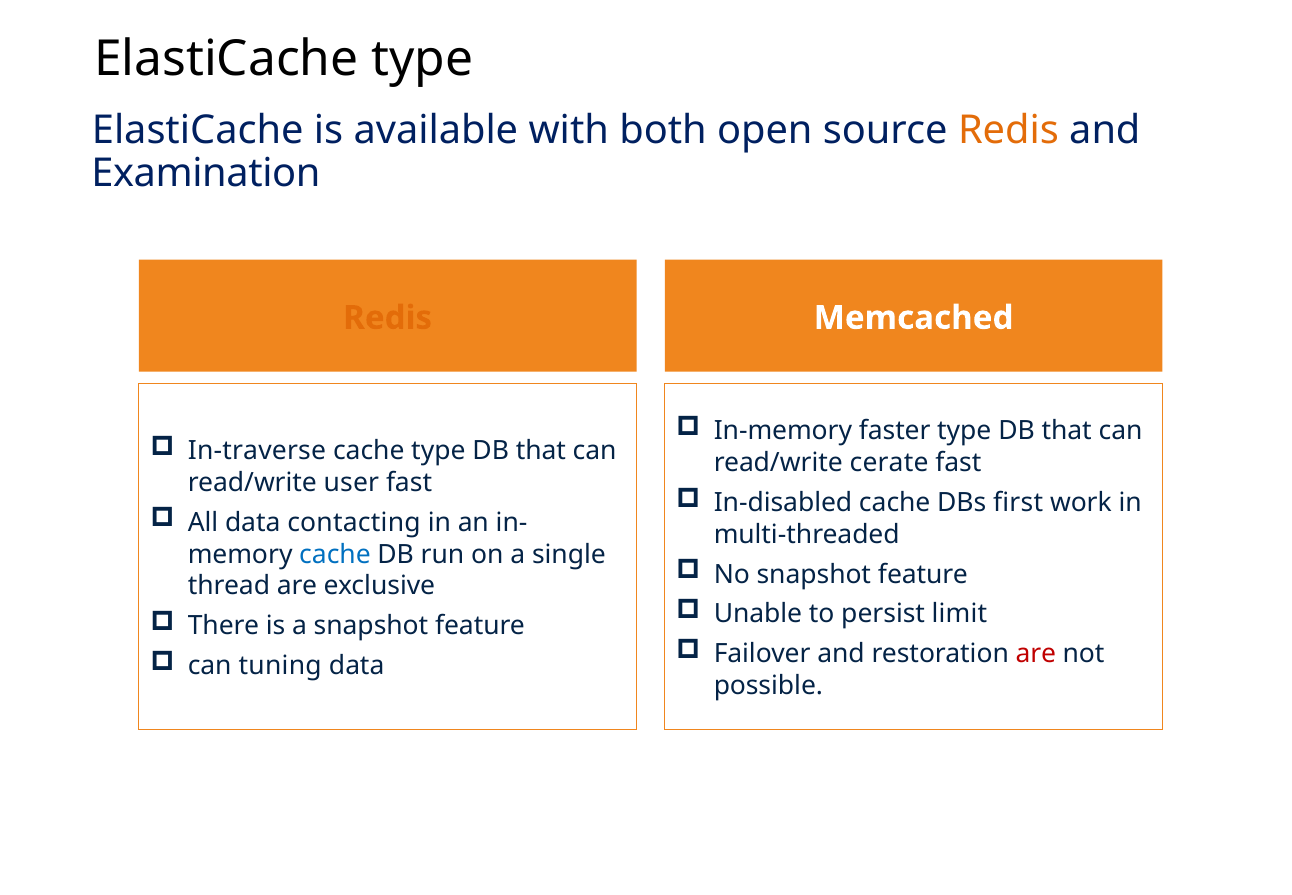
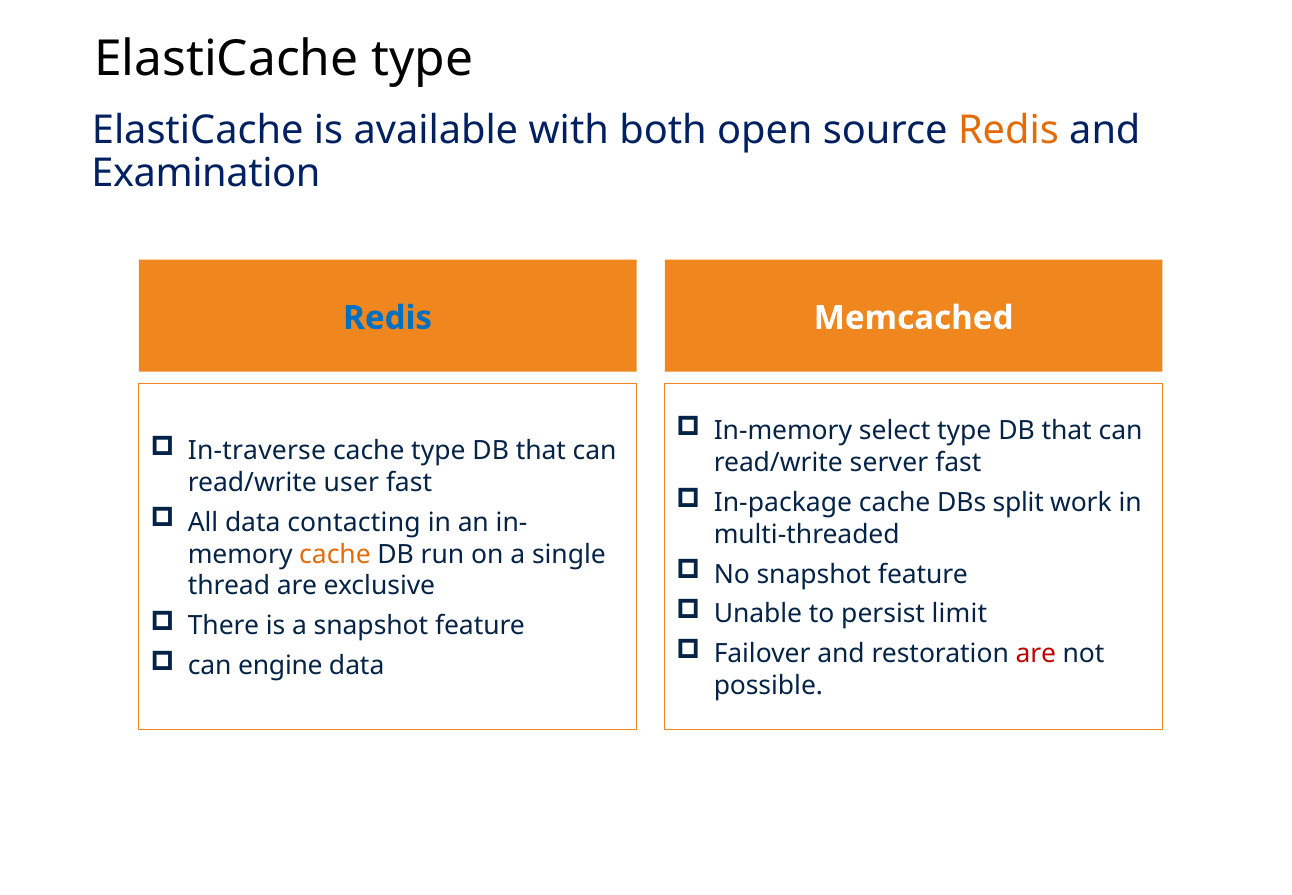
Redis at (388, 318) colour: orange -> blue
faster: faster -> select
cerate: cerate -> server
In-disabled: In-disabled -> In-package
first: first -> split
cache at (335, 554) colour: blue -> orange
tuning: tuning -> engine
